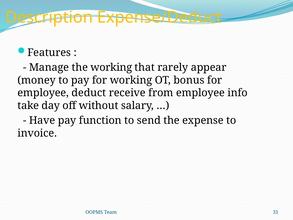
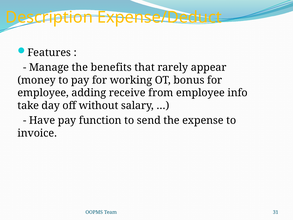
the working: working -> benefits
deduct: deduct -> adding
